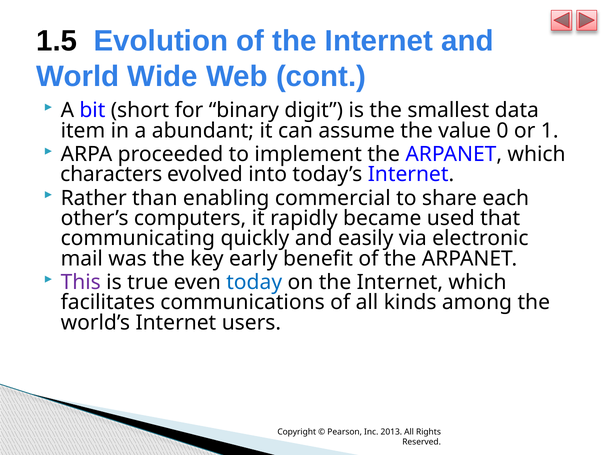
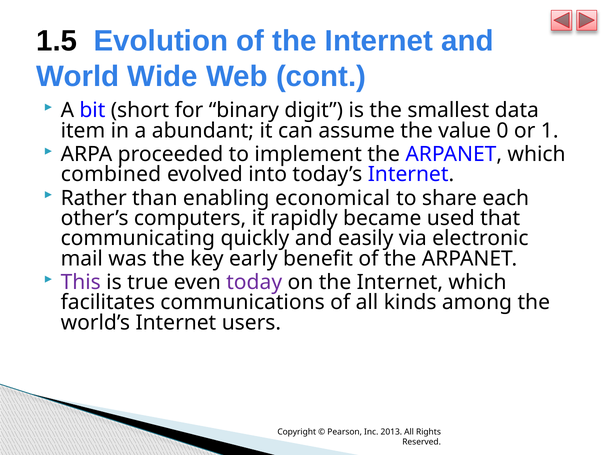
characters: characters -> combined
commercial: commercial -> economical
today colour: blue -> purple
